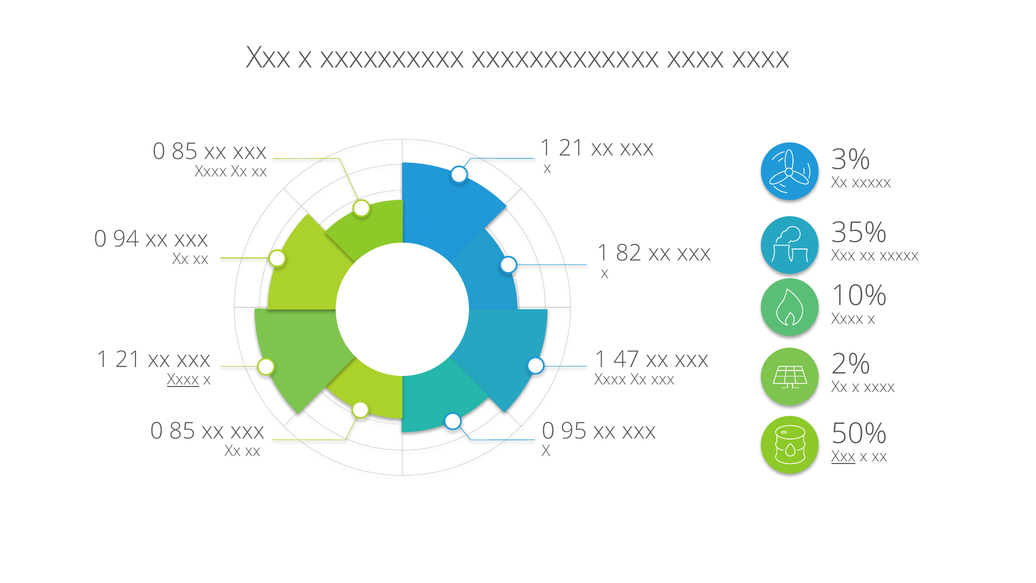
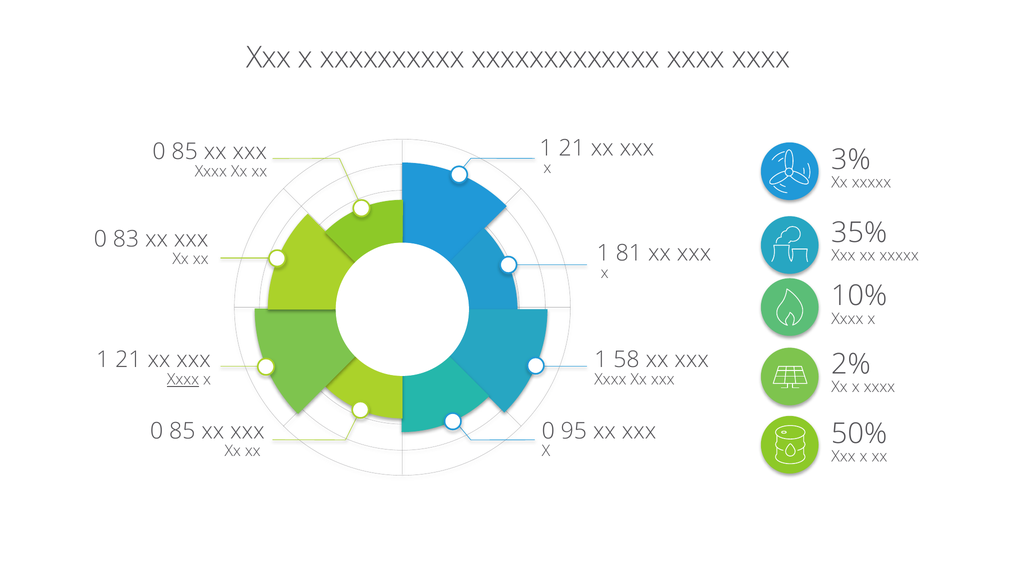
94: 94 -> 83
82: 82 -> 81
47: 47 -> 58
Xxx at (843, 456) underline: present -> none
